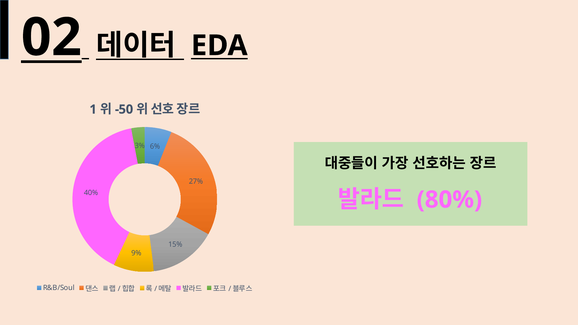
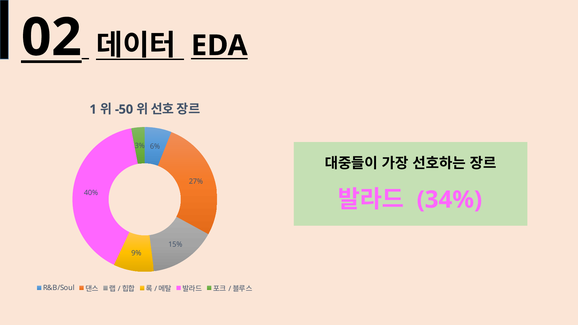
80%: 80% -> 34%
